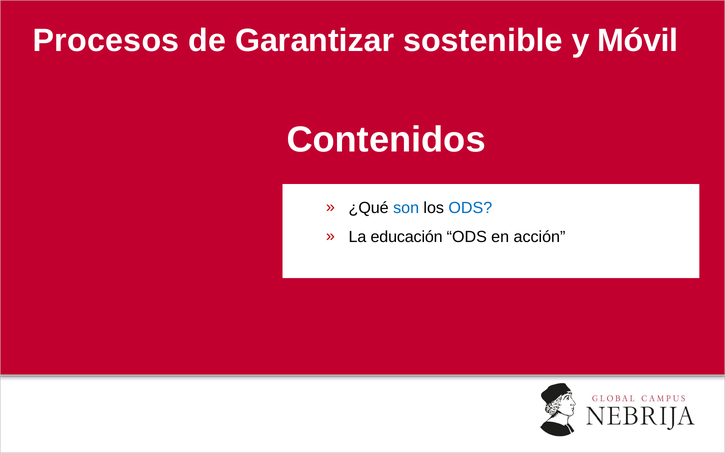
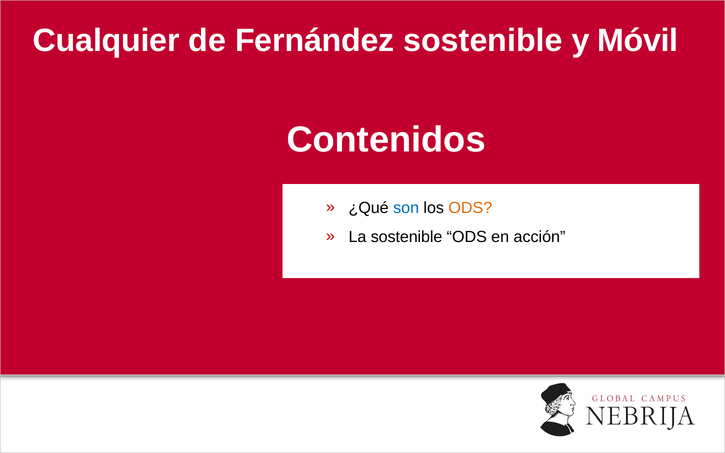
Procesos: Procesos -> Cualquier
Garantizar: Garantizar -> Fernández
ODS at (470, 208) colour: blue -> orange
La educación: educación -> sostenible
